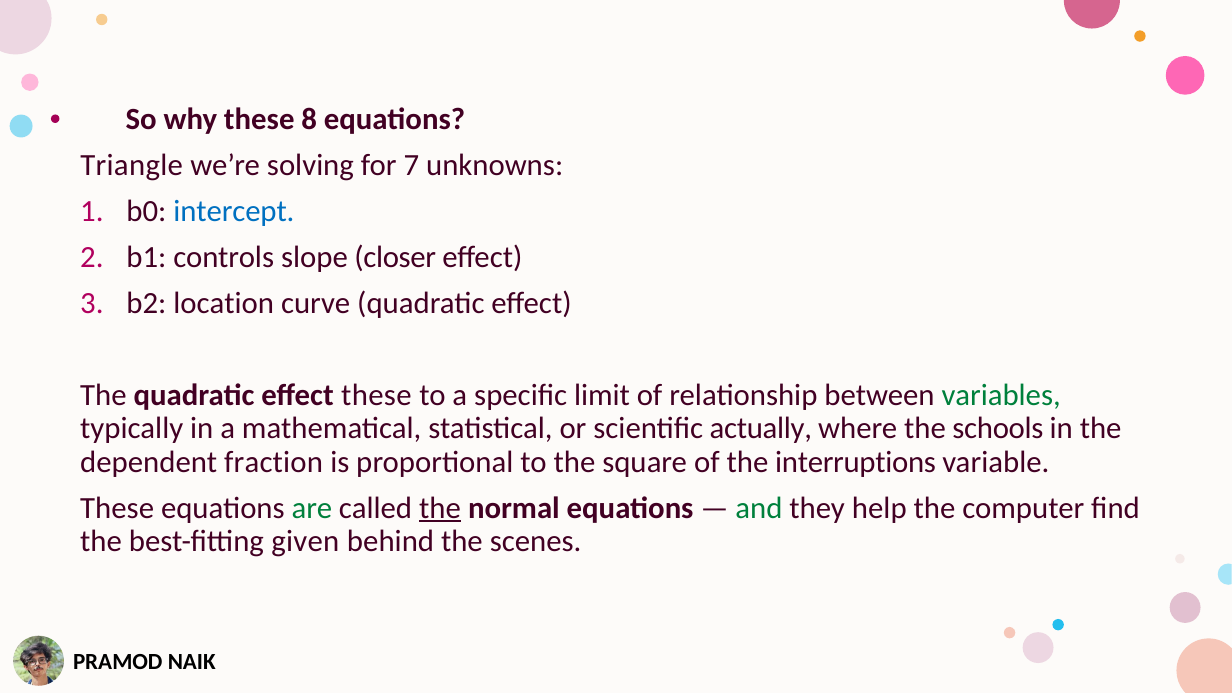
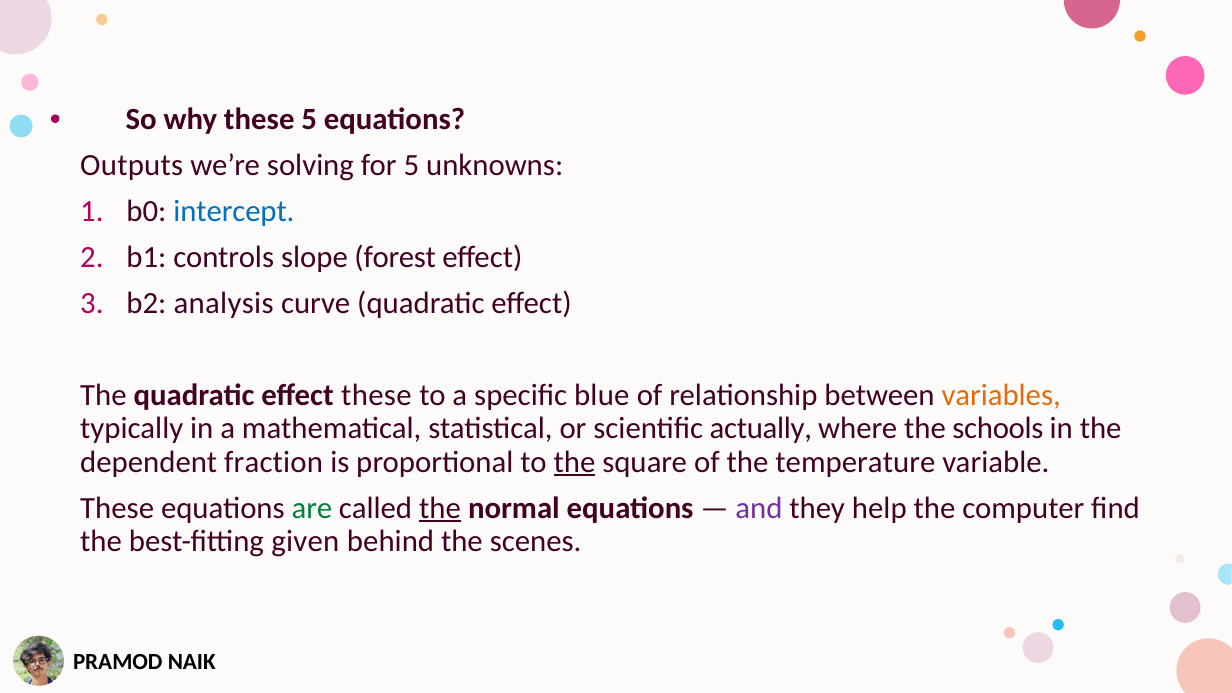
these 8: 8 -> 5
Triangle: Triangle -> Outputs
for 7: 7 -> 5
closer: closer -> forest
location: location -> analysis
limit: limit -> blue
variables colour: green -> orange
the at (574, 462) underline: none -> present
interruptions: interruptions -> temperature
and colour: green -> purple
